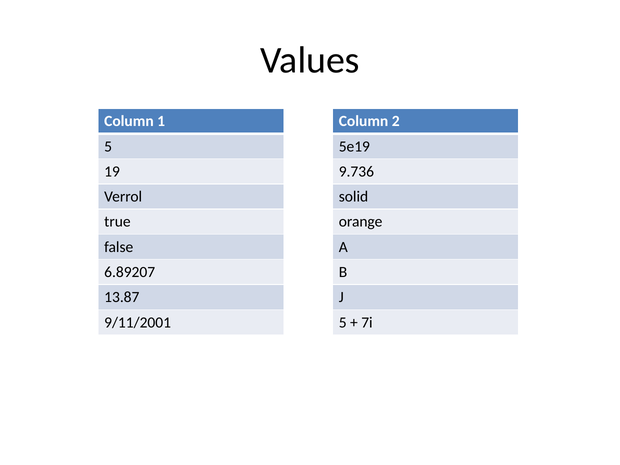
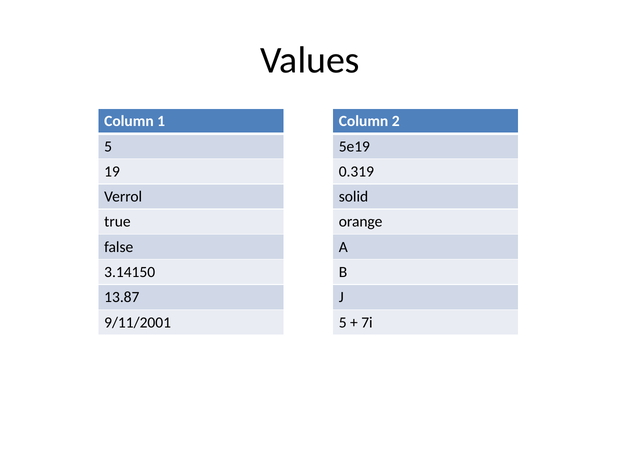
9.736: 9.736 -> 0.319
6.89207: 6.89207 -> 3.14150
